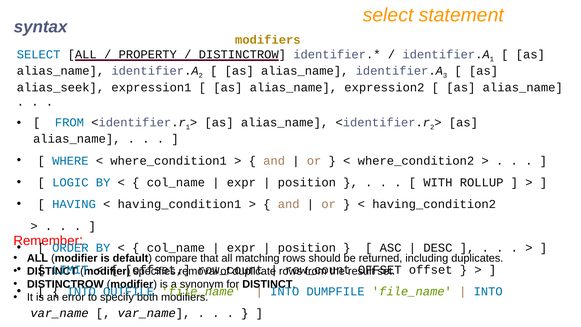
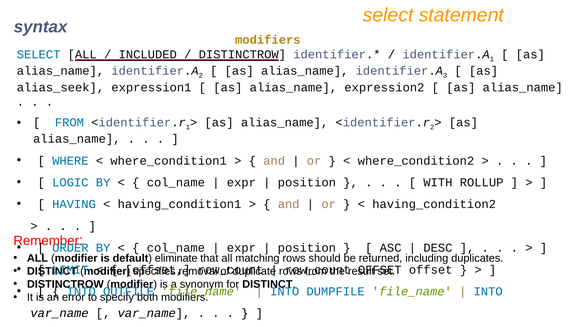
PROPERTY: PROPERTY -> INCLUDED
compare: compare -> eliminate
